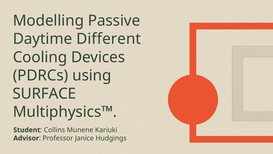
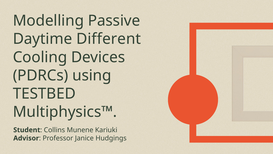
SURFACE: SURFACE -> TESTBED
